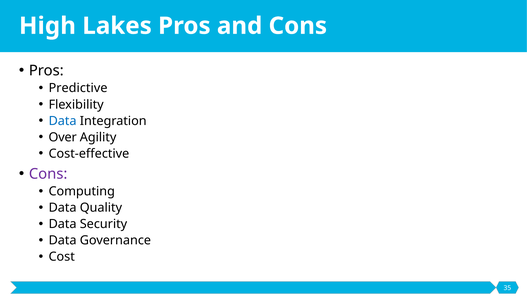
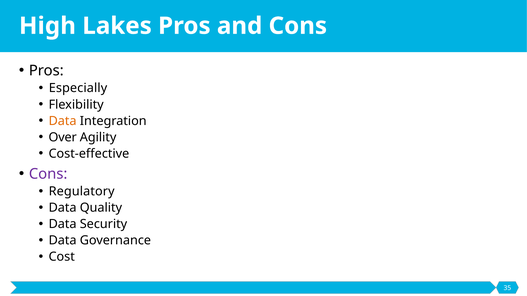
Predictive: Predictive -> Especially
Data at (63, 121) colour: blue -> orange
Computing: Computing -> Regulatory
